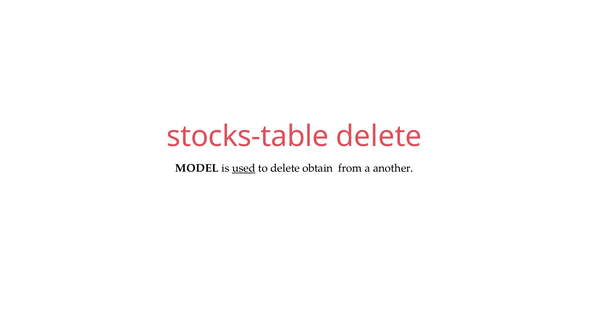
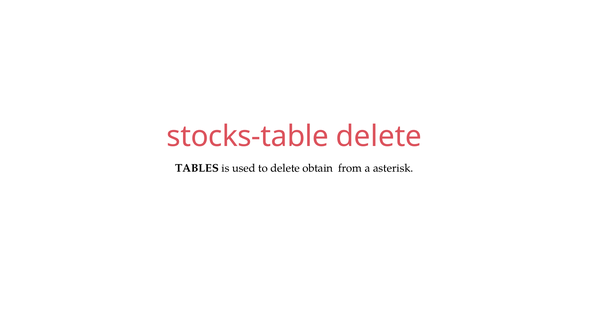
MODEL: MODEL -> TABLES
used underline: present -> none
another: another -> asterisk
